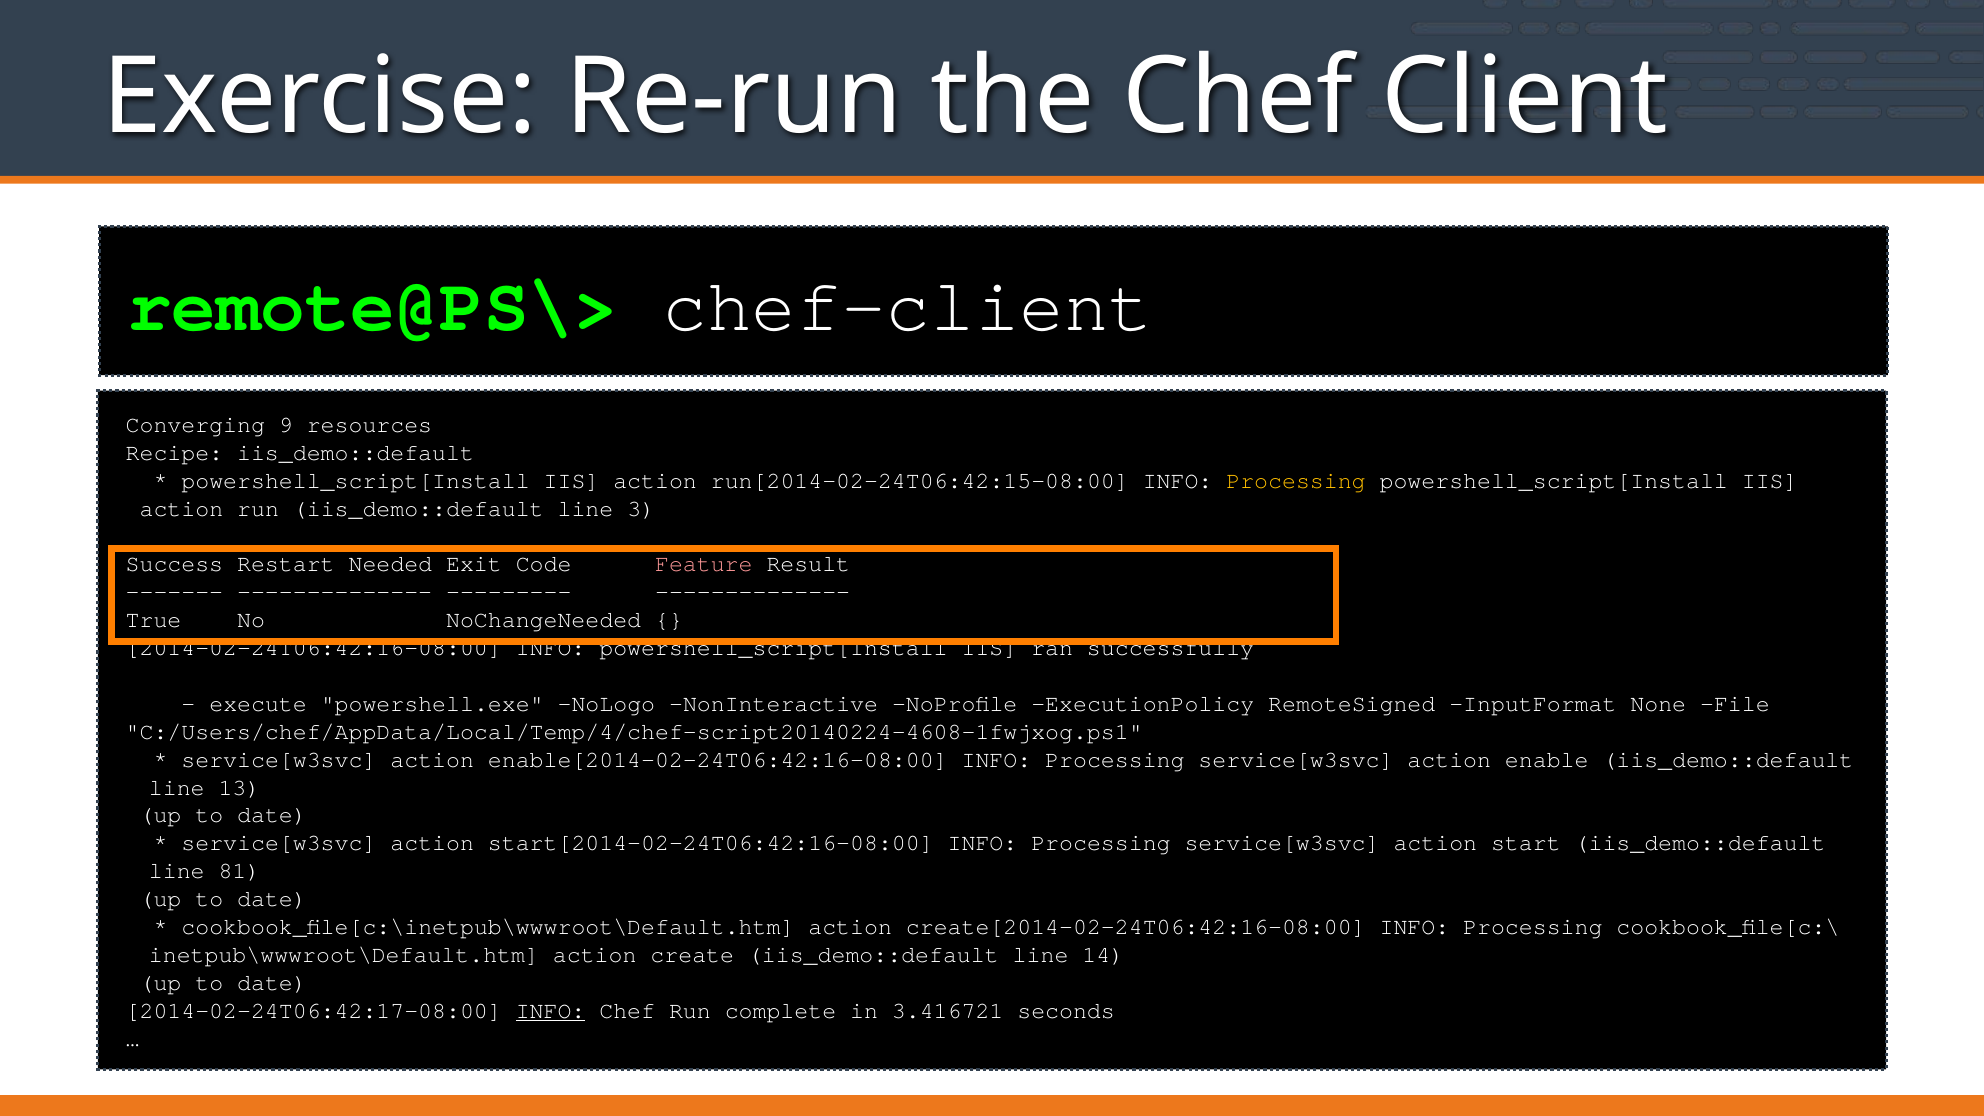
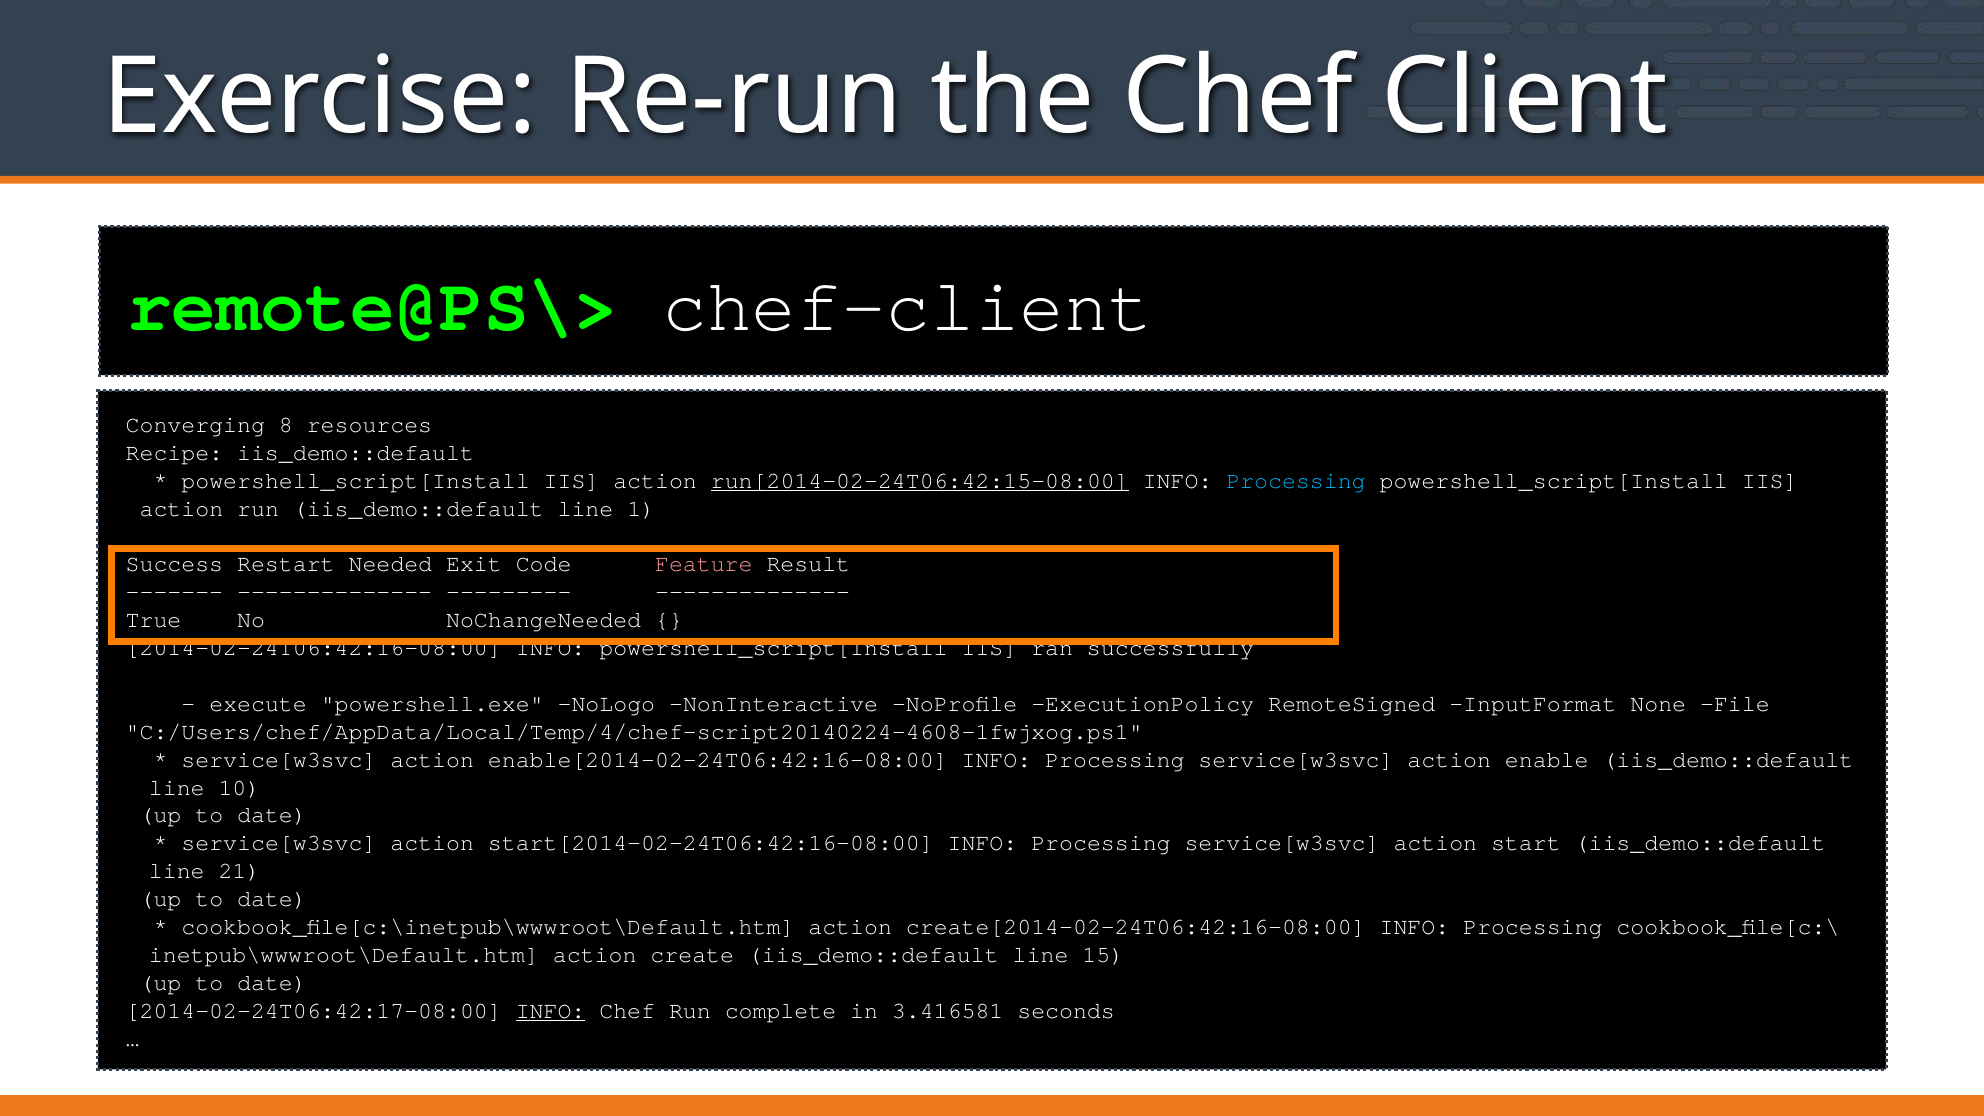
9: 9 -> 8
run[2014-02-24T06:42:15-08:00 underline: none -> present
Processing at (1296, 480) colour: yellow -> light blue
3: 3 -> 1
13: 13 -> 10
81: 81 -> 21
14: 14 -> 15
3.416721: 3.416721 -> 3.416581
